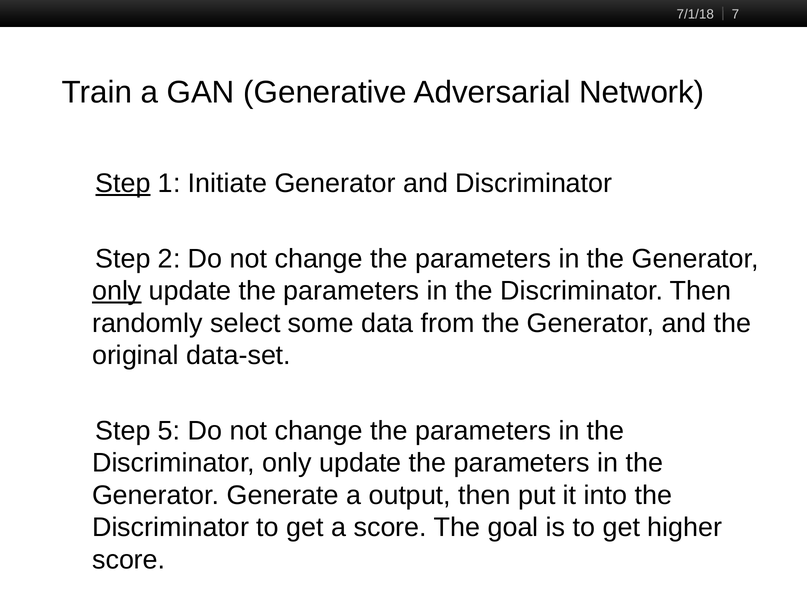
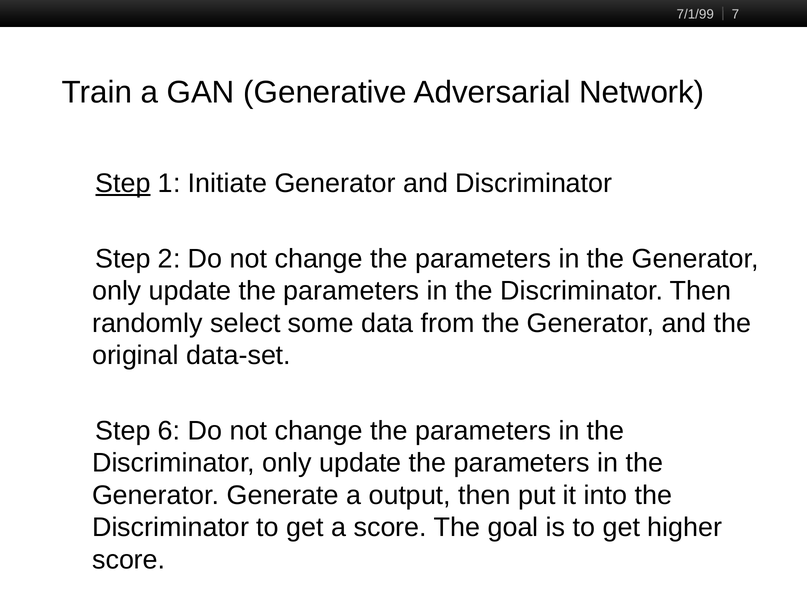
7/1/18: 7/1/18 -> 7/1/99
only at (117, 291) underline: present -> none
5: 5 -> 6
